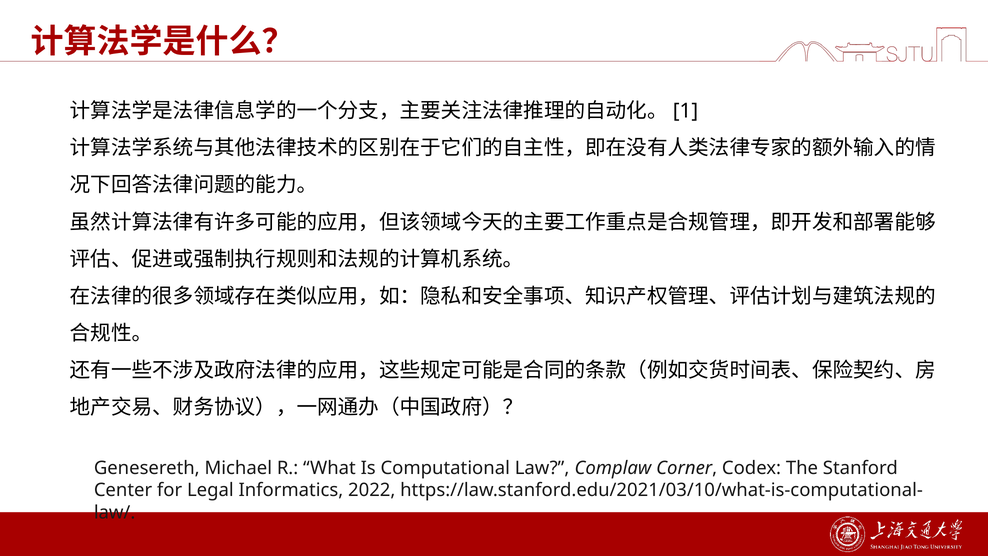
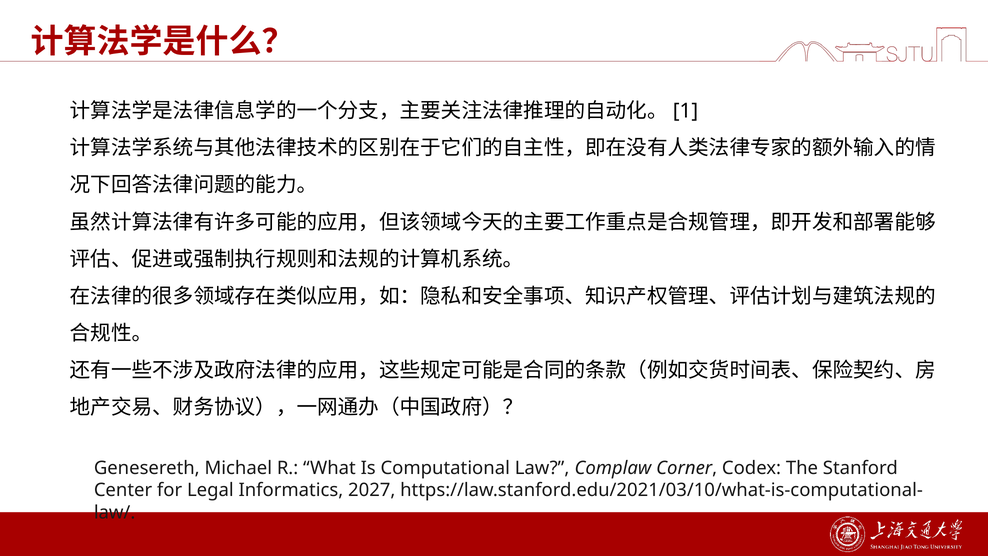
2022: 2022 -> 2027
